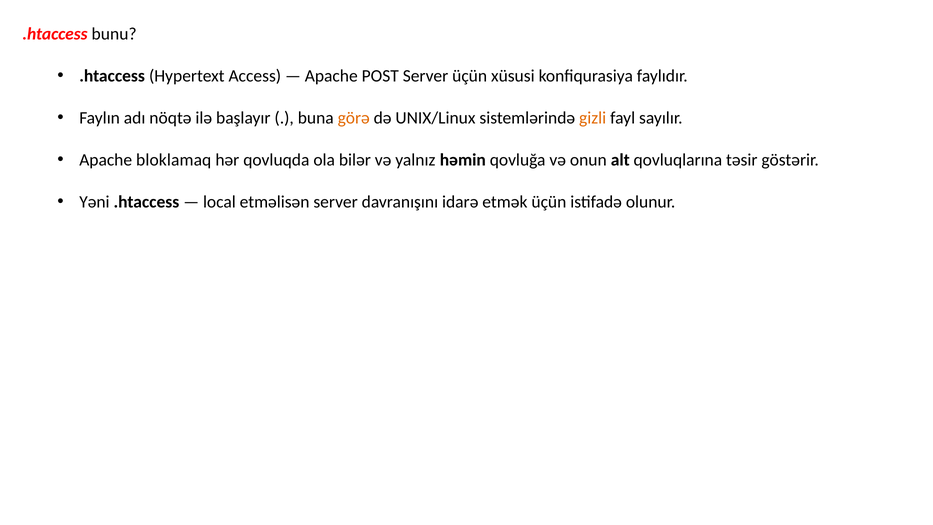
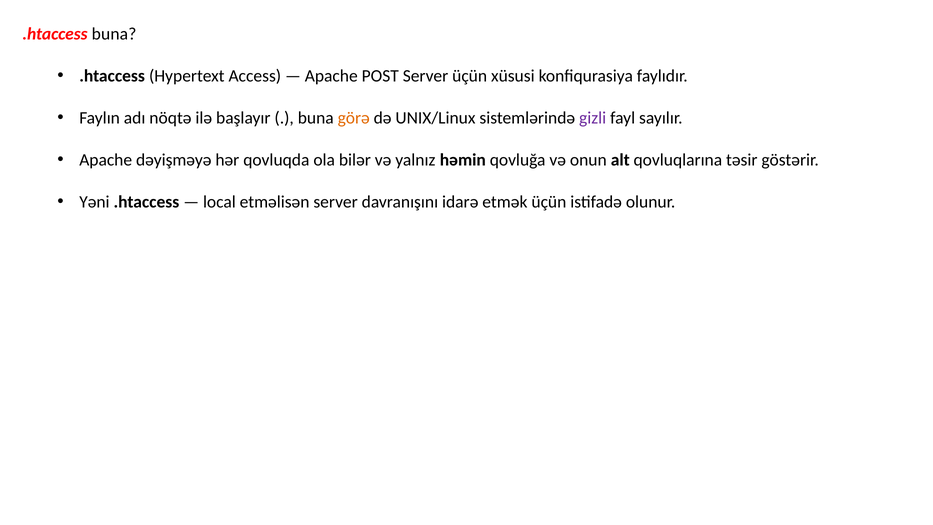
.htaccess bunu: bunu -> buna
gizli colour: orange -> purple
bloklamaq: bloklamaq -> dəyişməyə
